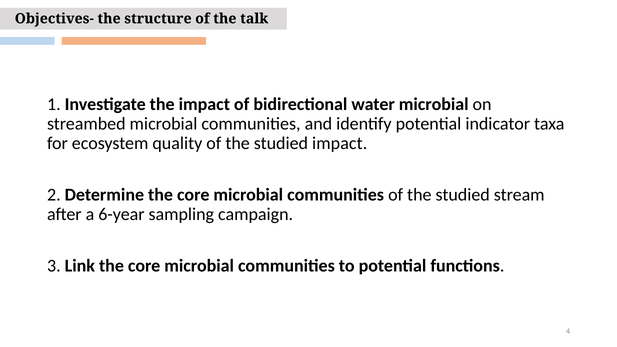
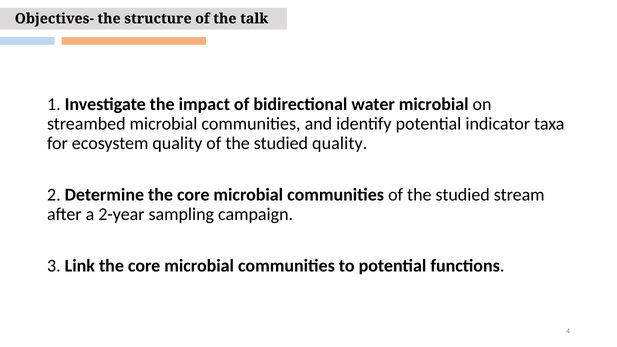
studied impact: impact -> quality
6-year: 6-year -> 2-year
